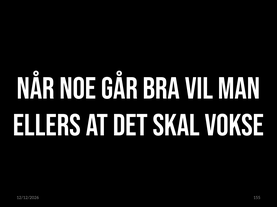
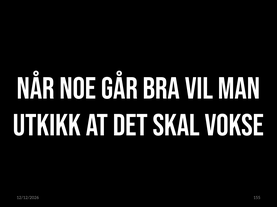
ELLERS: ELLERS -> UTKIKK
